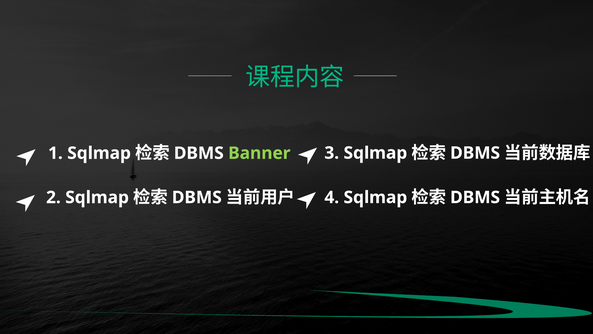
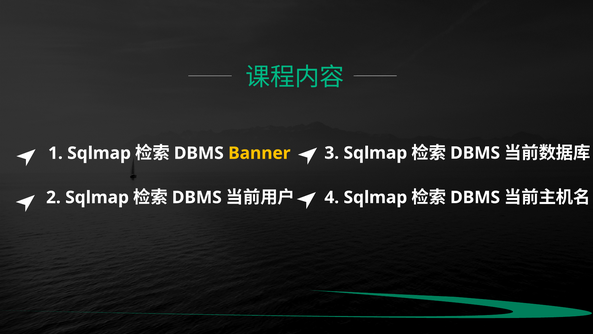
Banner colour: light green -> yellow
